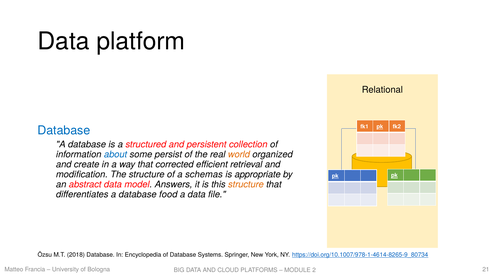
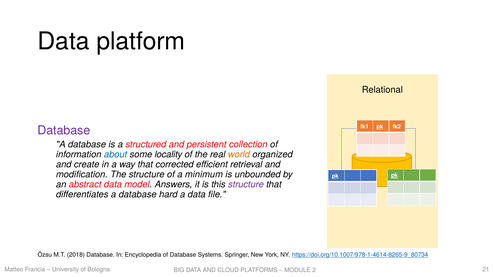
Database at (64, 130) colour: blue -> purple
persist: persist -> locality
schemas: schemas -> minimum
appropriate: appropriate -> unbounded
structure at (246, 185) colour: orange -> purple
food: food -> hard
